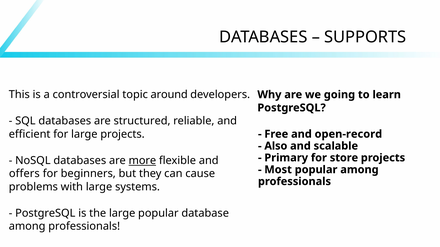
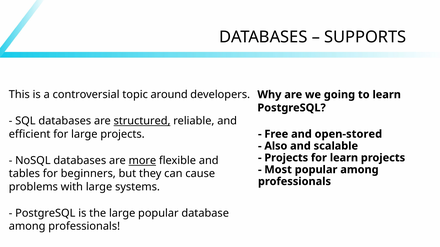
structured underline: none -> present
open-record: open-record -> open-stored
Primary at (286, 158): Primary -> Projects
for store: store -> learn
offers: offers -> tables
